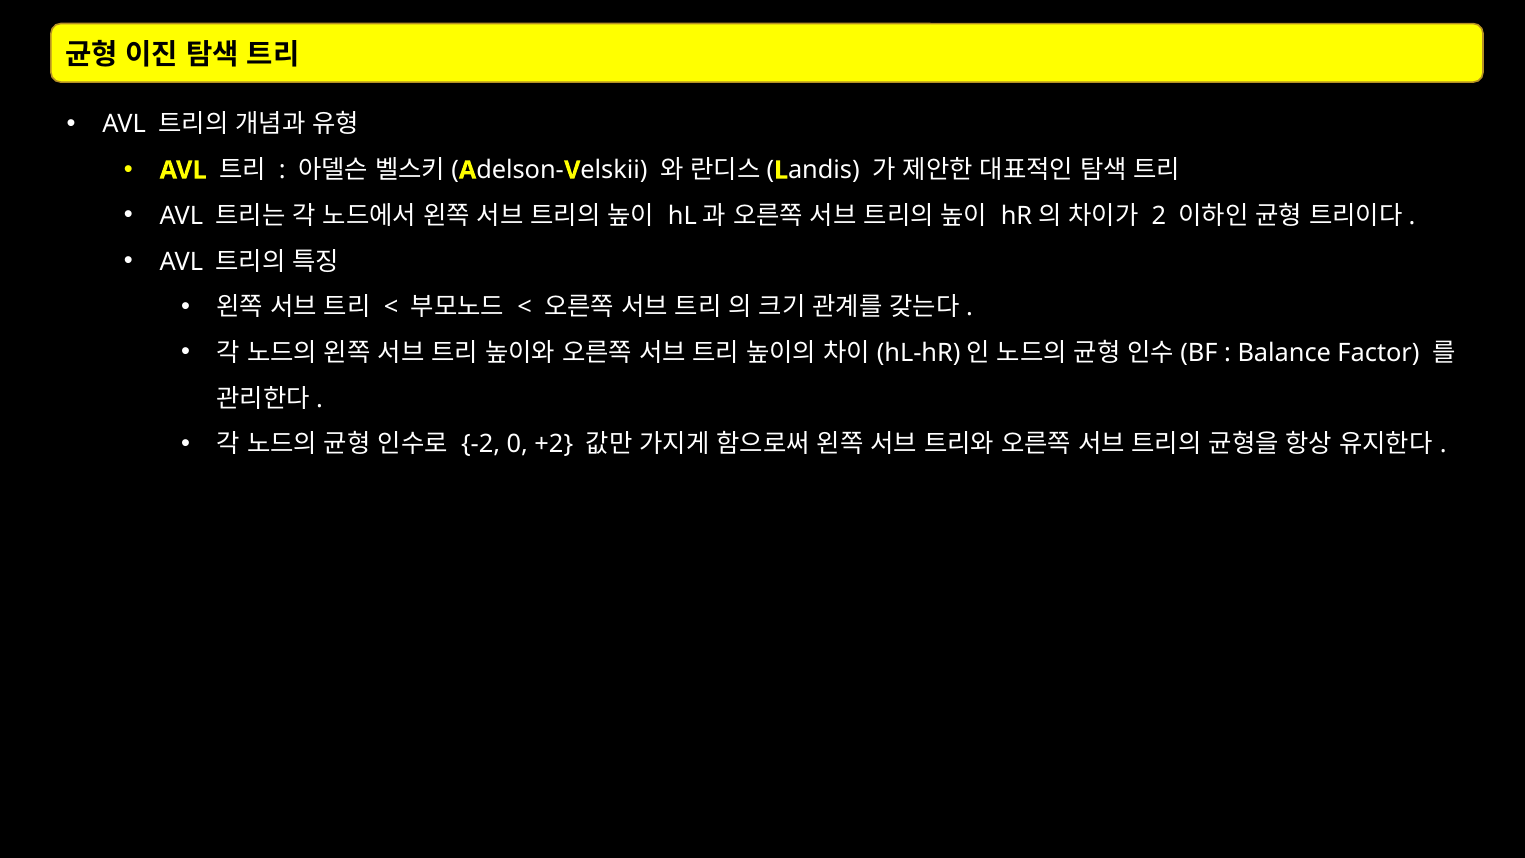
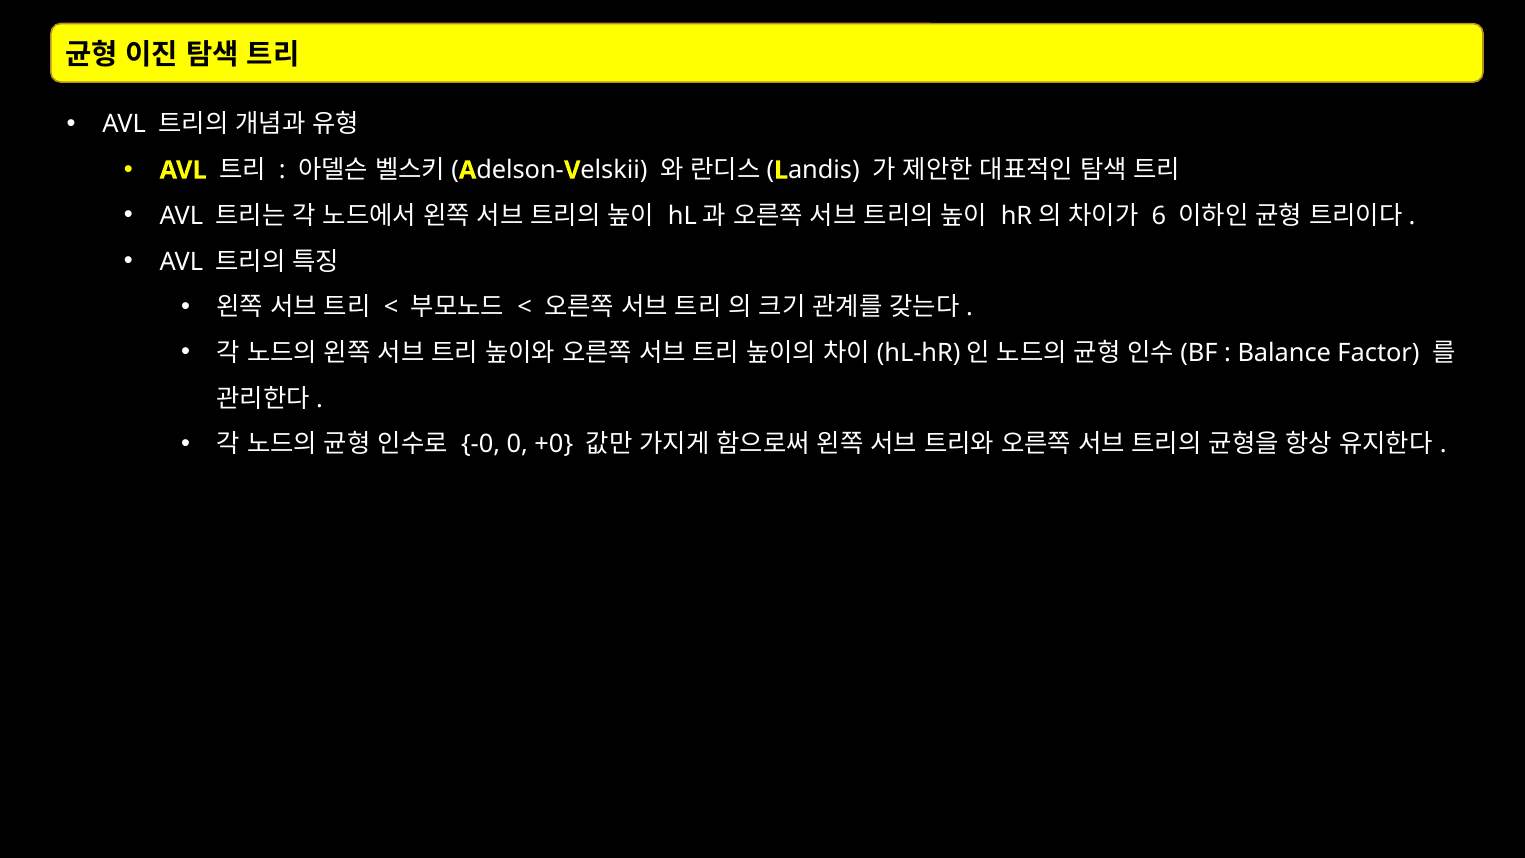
2: 2 -> 6
-2: -2 -> -0
+2: +2 -> +0
